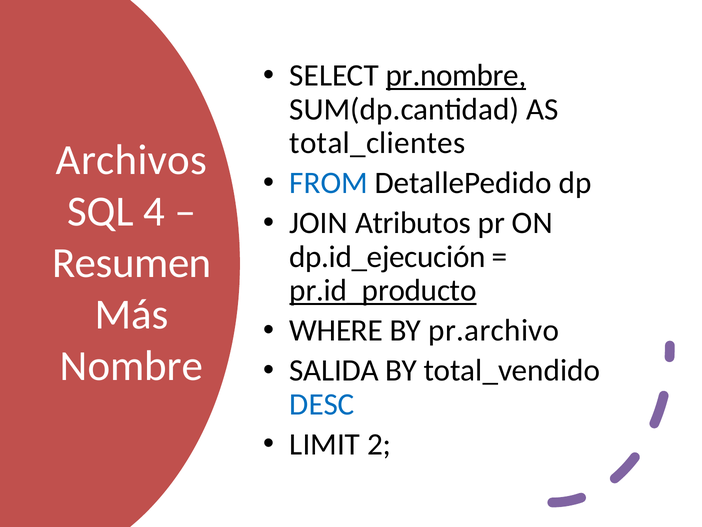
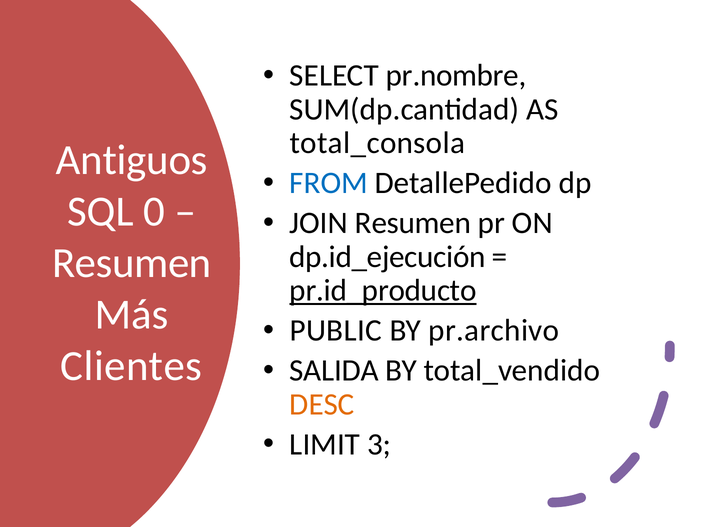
pr.nombre underline: present -> none
total_clientes: total_clientes -> total_consola
Archivos: Archivos -> Antiguos
4: 4 -> 0
JOIN Atributos: Atributos -> Resumen
WHERE: WHERE -> PUBLIC
Nombre: Nombre -> Clientes
DESC colour: blue -> orange
2: 2 -> 3
